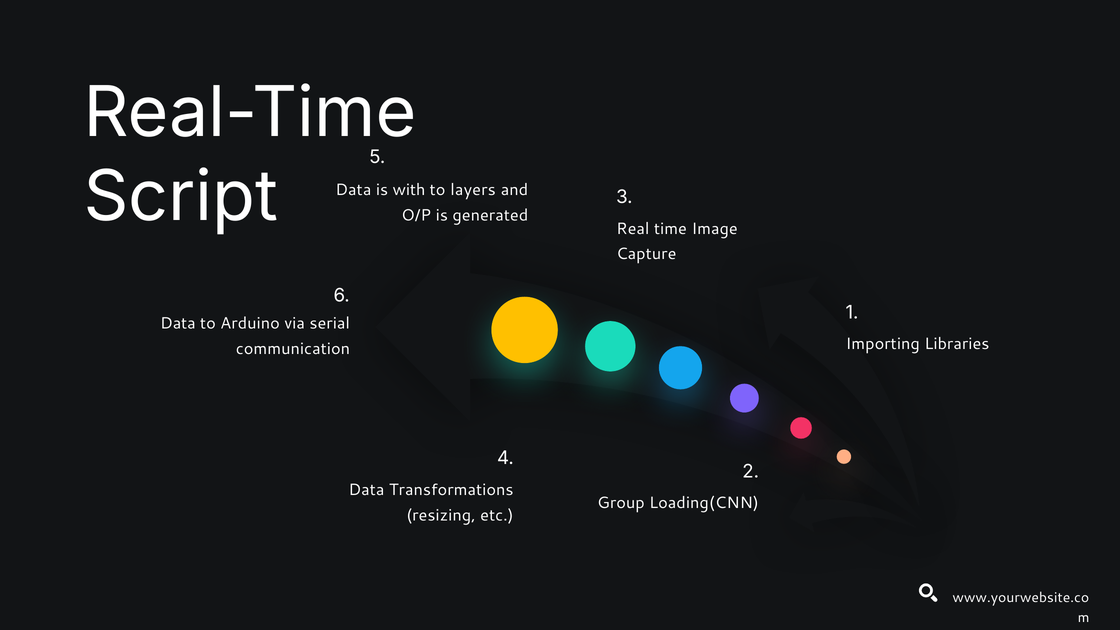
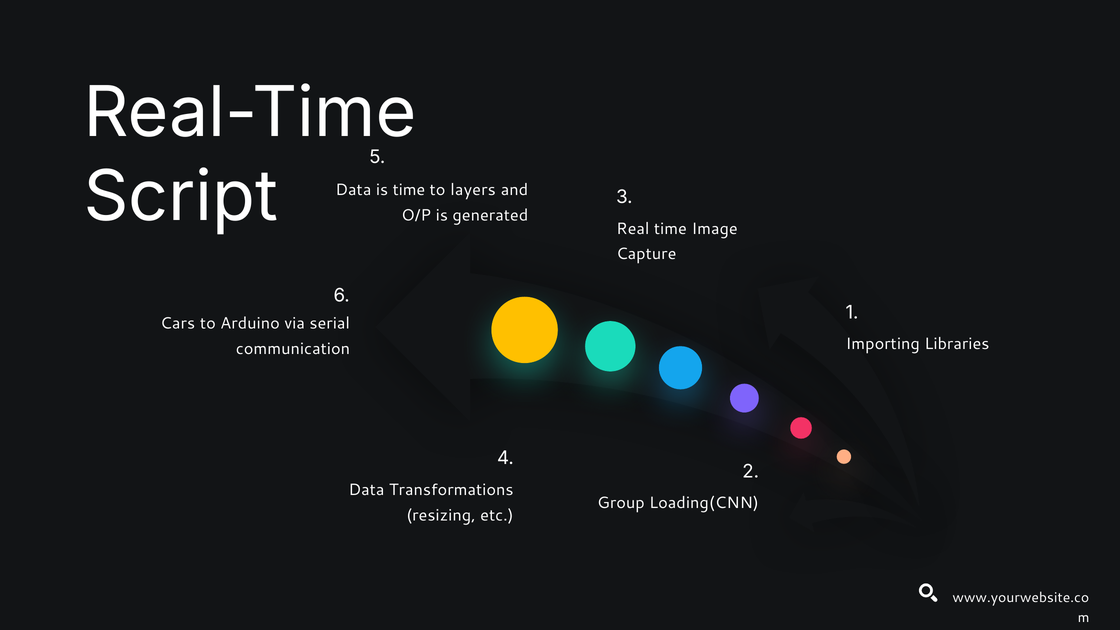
is with: with -> time
Data at (178, 323): Data -> Cars
